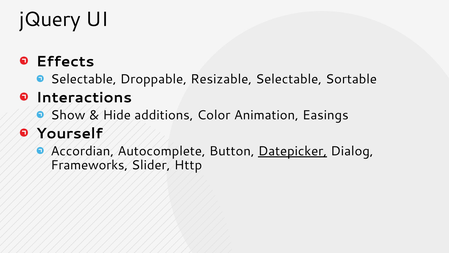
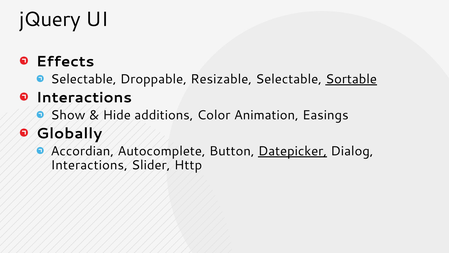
Sortable underline: none -> present
Yourself: Yourself -> Globally
Frameworks at (89, 165): Frameworks -> Interactions
